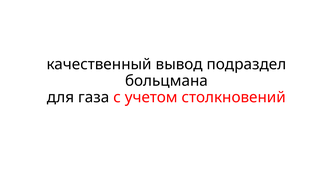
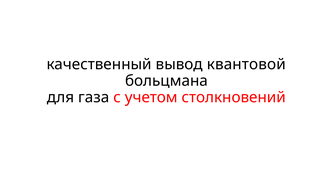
подраздел: подраздел -> квантовой
